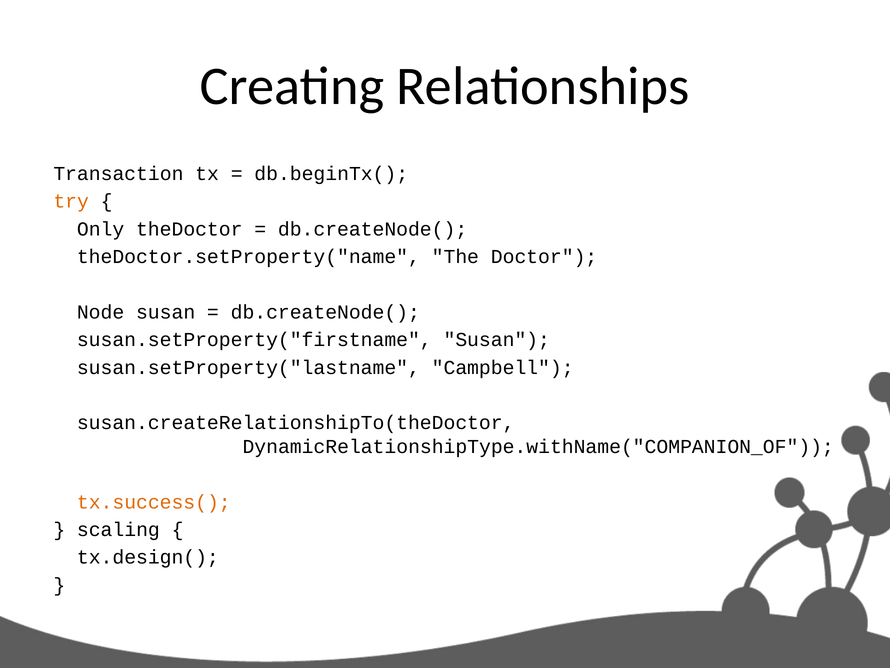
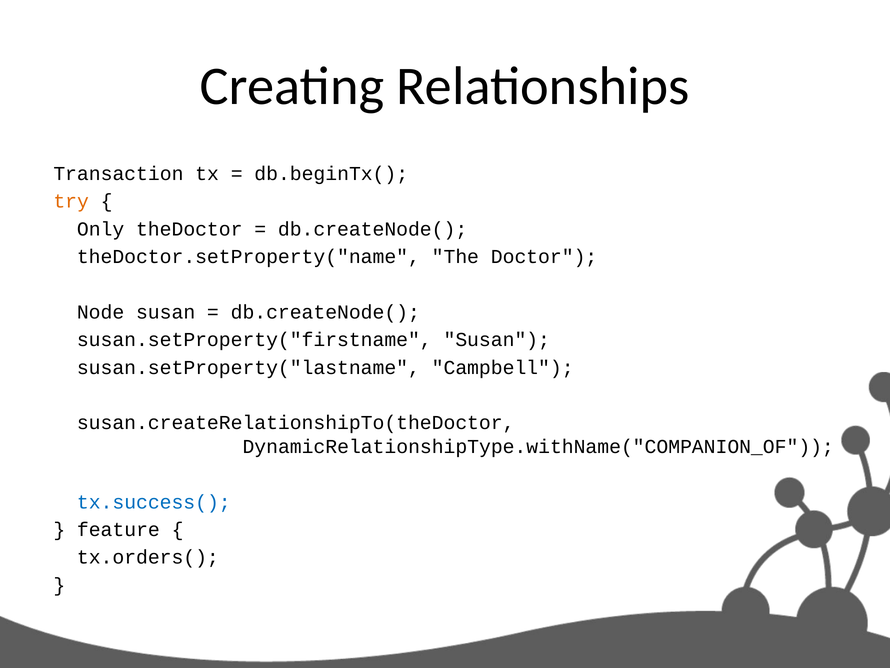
tx.success( colour: orange -> blue
scaling: scaling -> feature
tx.design(: tx.design( -> tx.orders(
